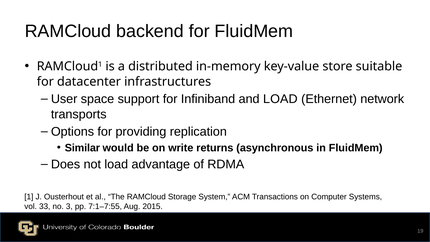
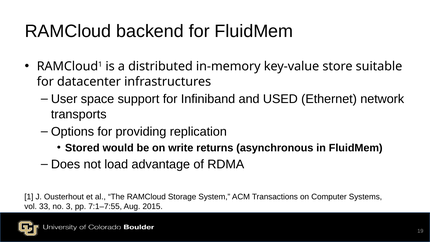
and LOAD: LOAD -> USED
Similar: Similar -> Stored
